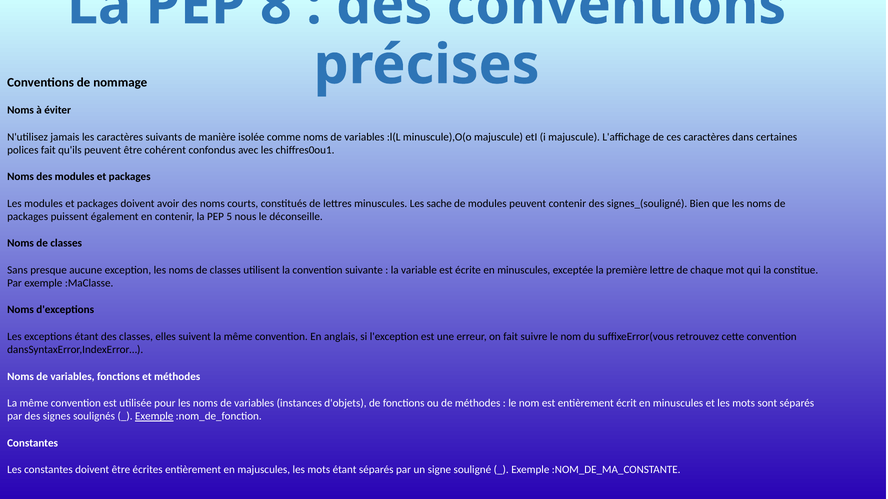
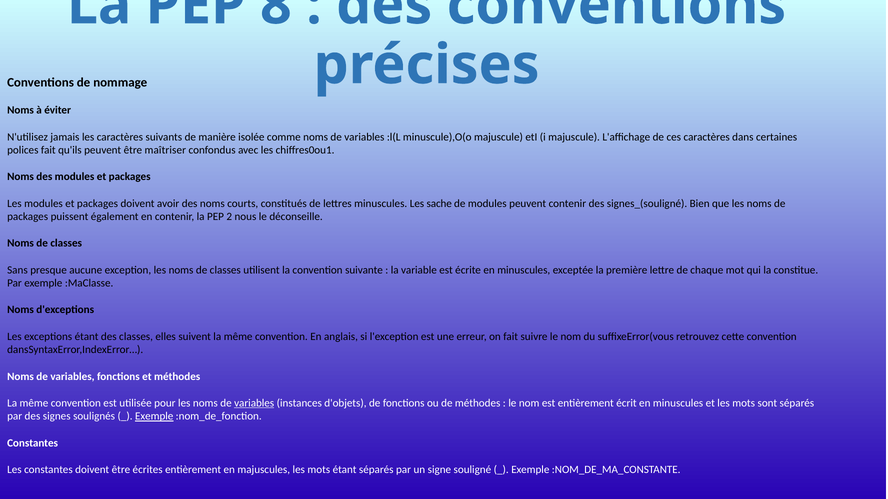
cohérent: cohérent -> maîtriser
5: 5 -> 2
variables at (254, 403) underline: none -> present
